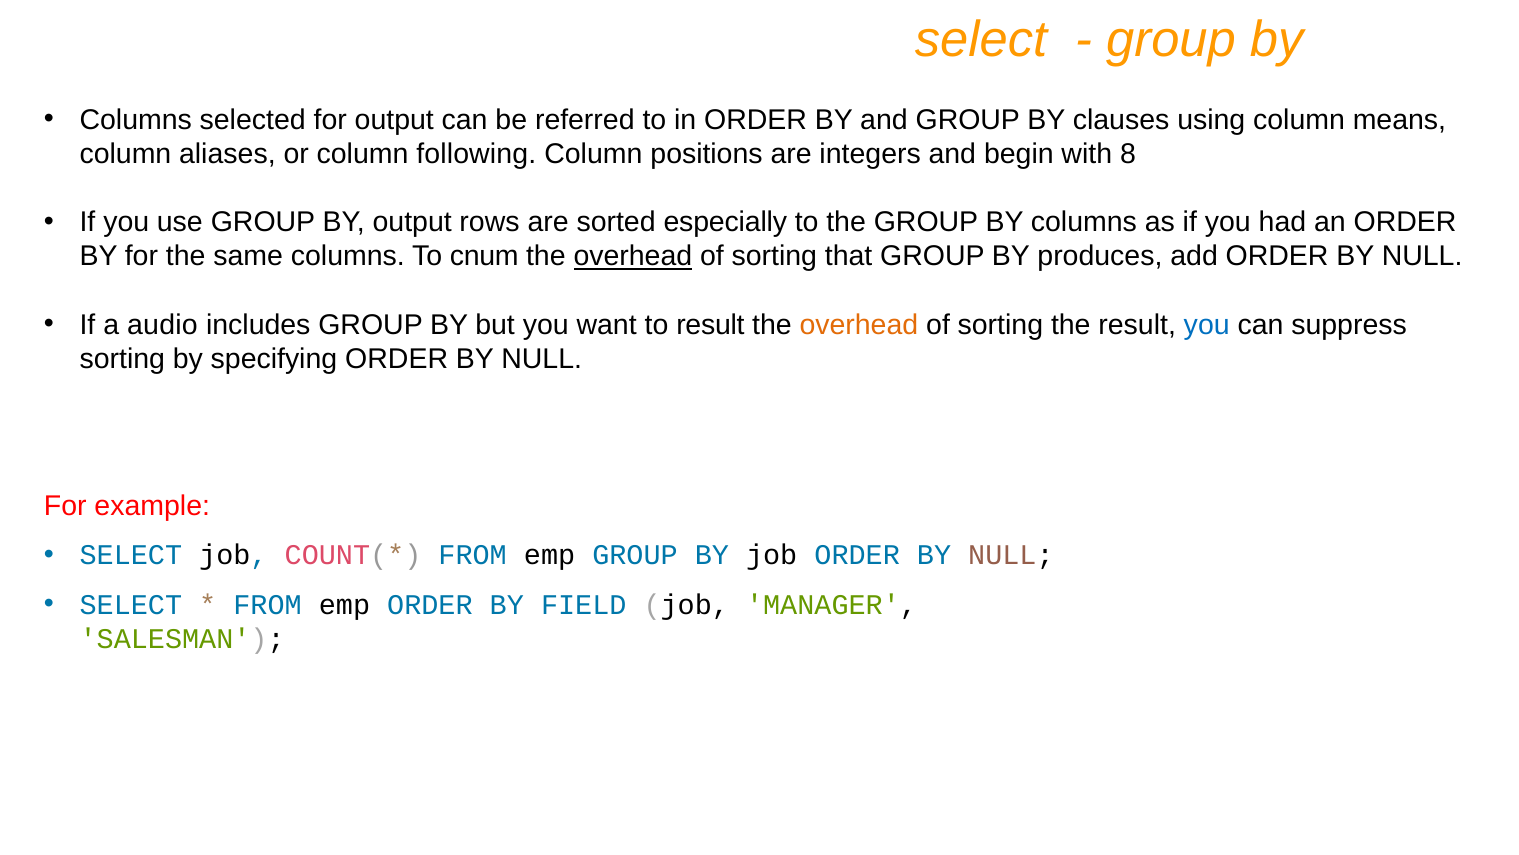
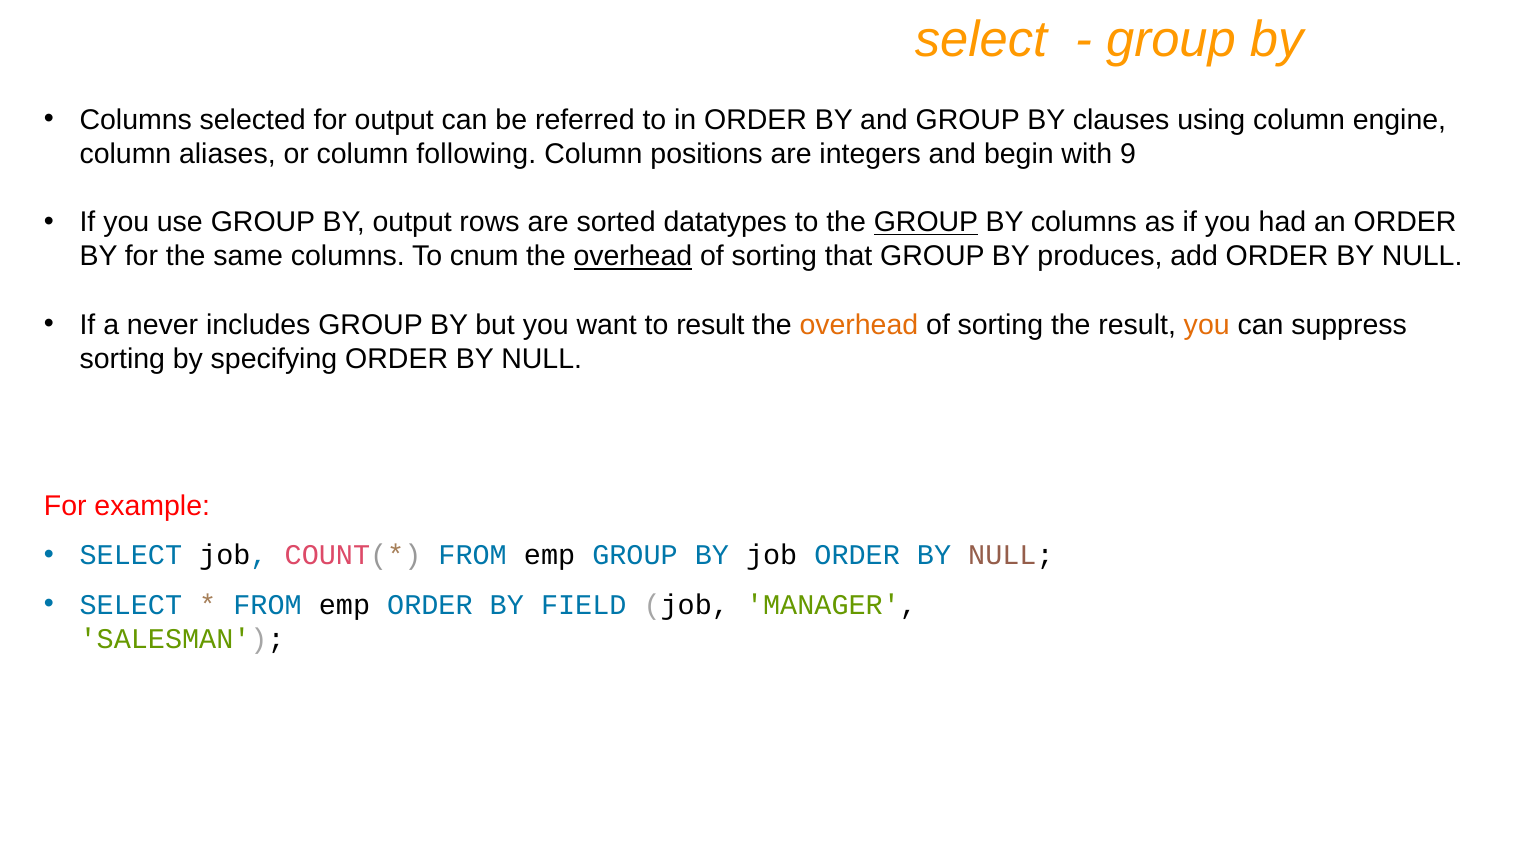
means: means -> engine
8: 8 -> 9
especially: especially -> datatypes
GROUP at (926, 222) underline: none -> present
audio: audio -> never
you at (1207, 325) colour: blue -> orange
